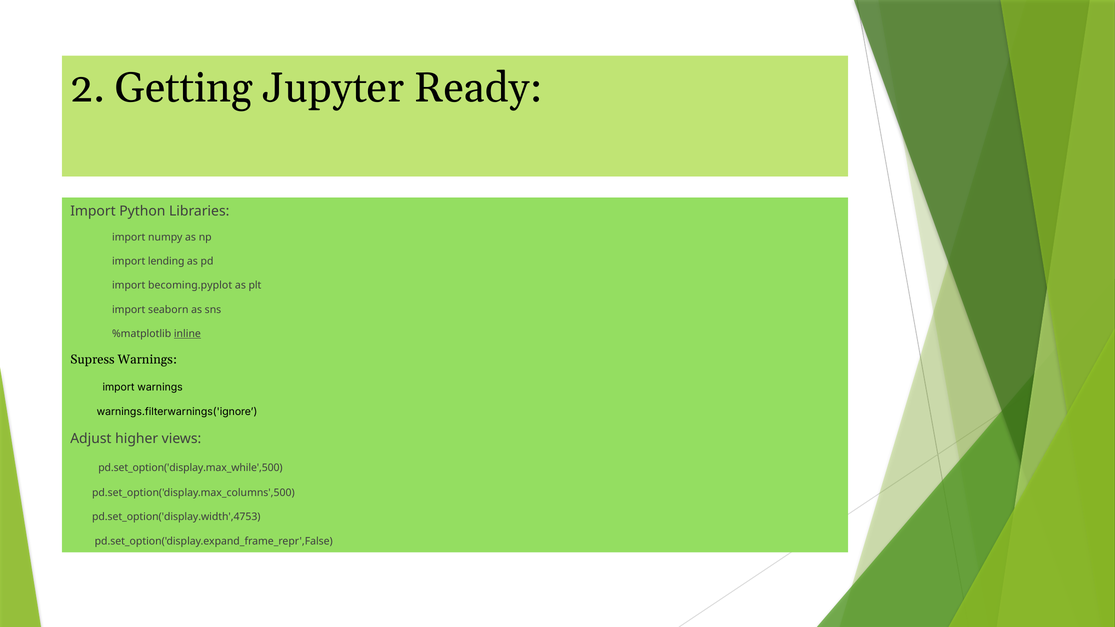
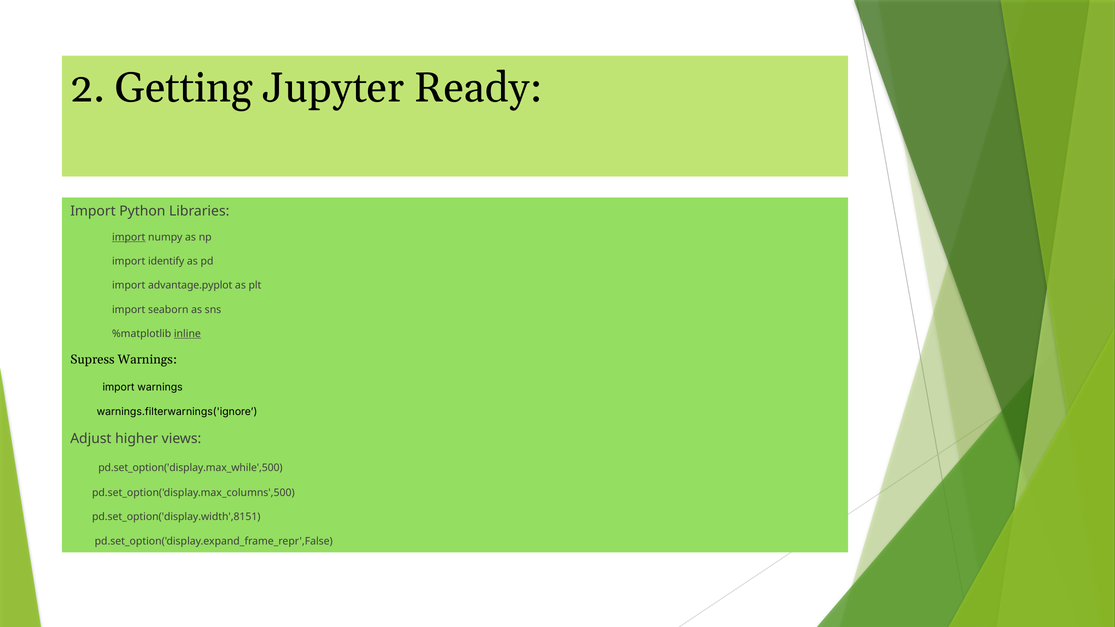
import at (129, 237) underline: none -> present
lending: lending -> identify
becoming.pyplot: becoming.pyplot -> advantage.pyplot
pd.set_option('display.width',4753: pd.set_option('display.width',4753 -> pd.set_option('display.width',8151
